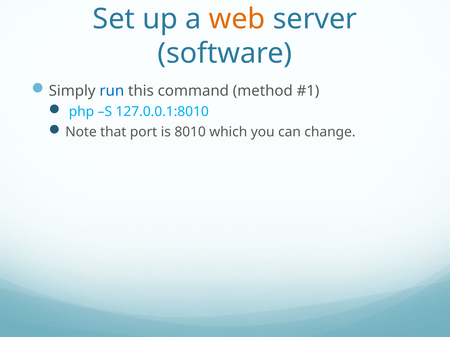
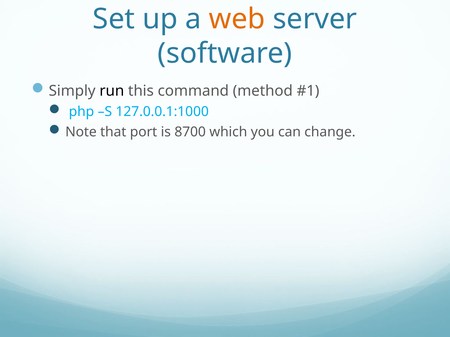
run colour: blue -> black
127.0.0.1:8010: 127.0.0.1:8010 -> 127.0.0.1:1000
8010: 8010 -> 8700
